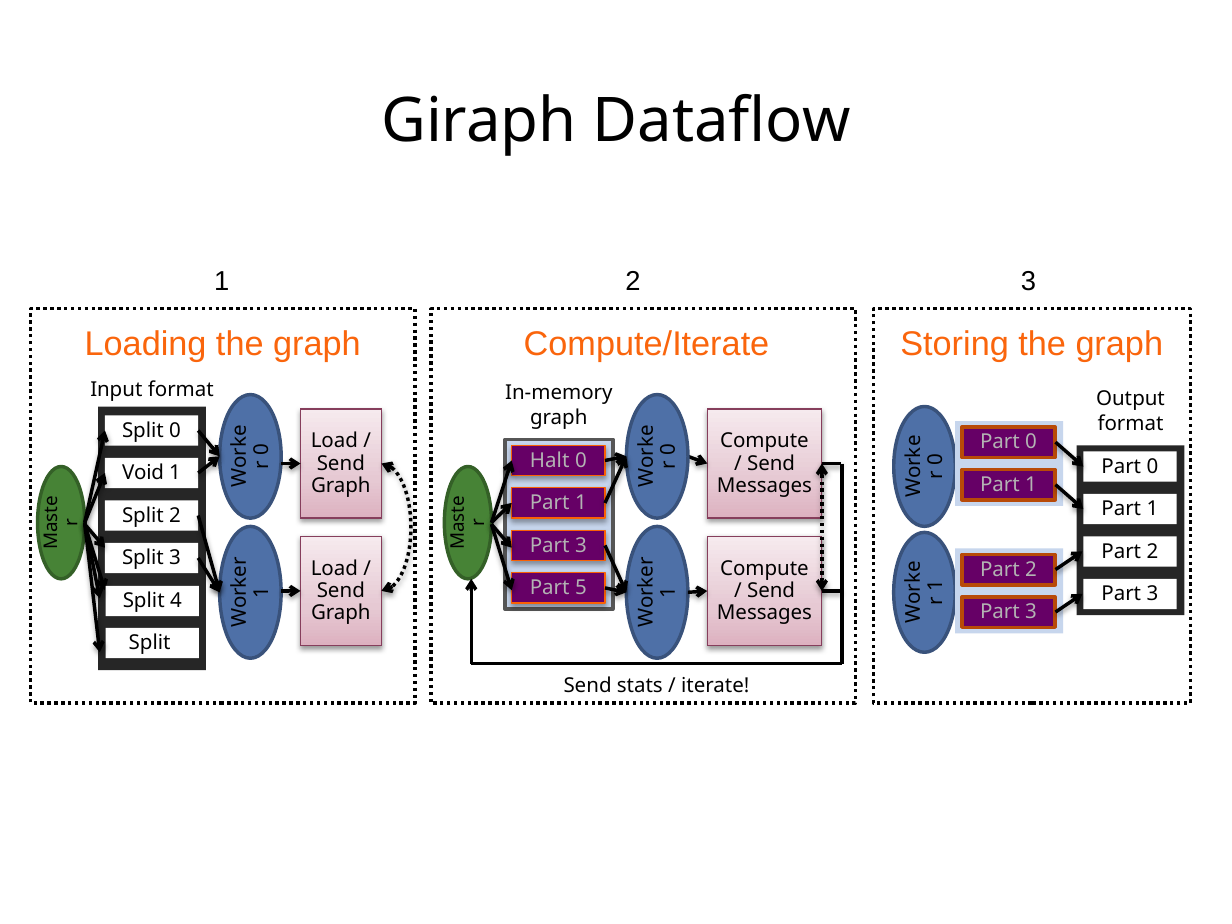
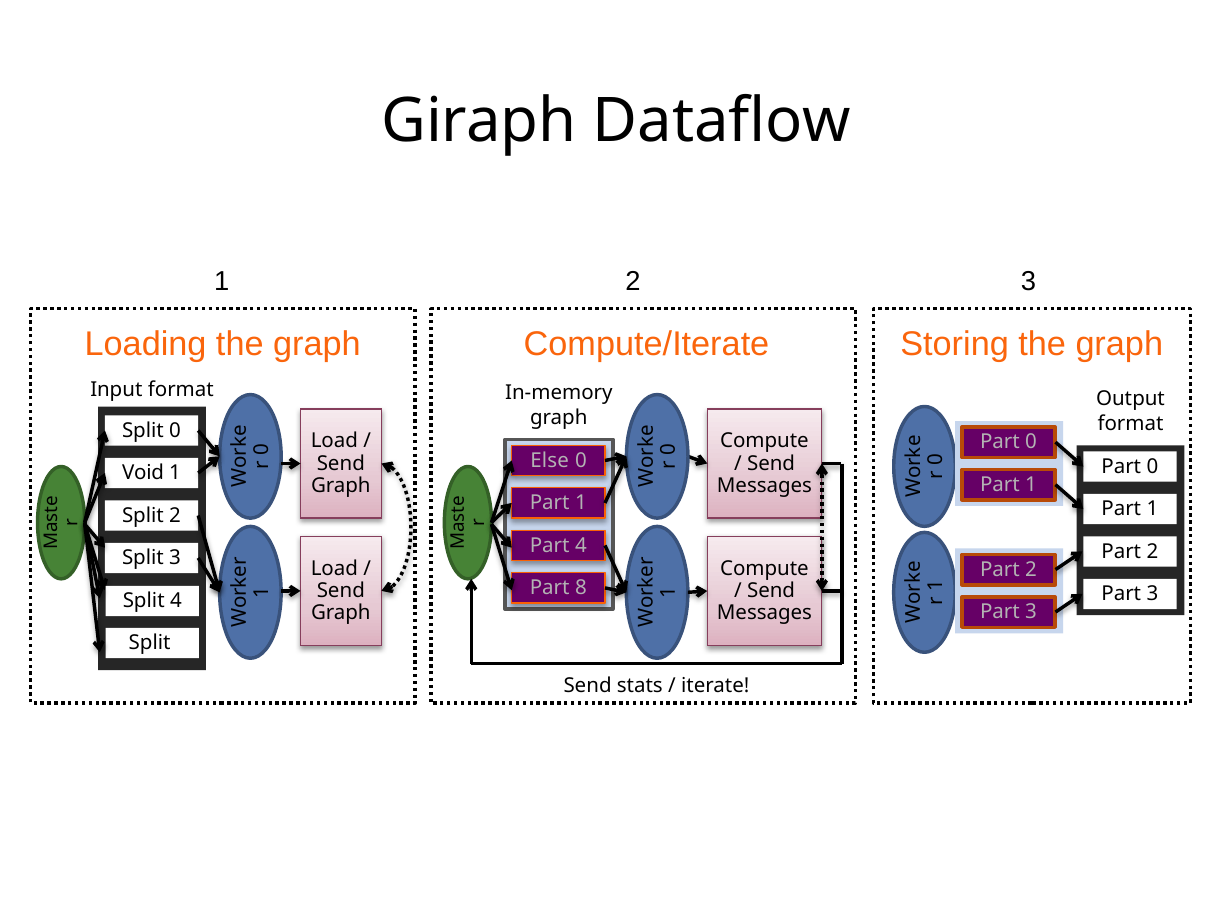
Halt: Halt -> Else
3 at (581, 545): 3 -> 4
5: 5 -> 8
